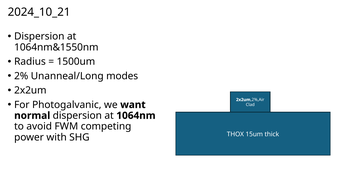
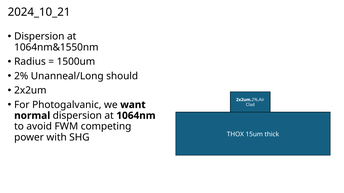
modes: modes -> should
